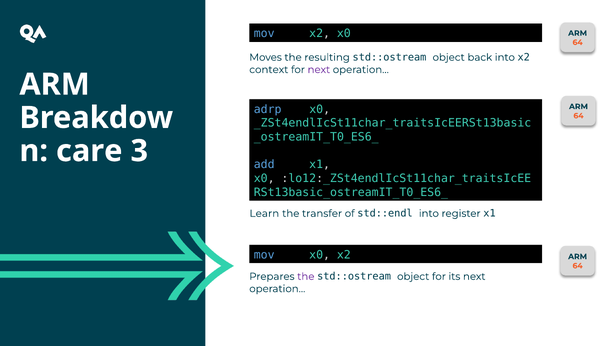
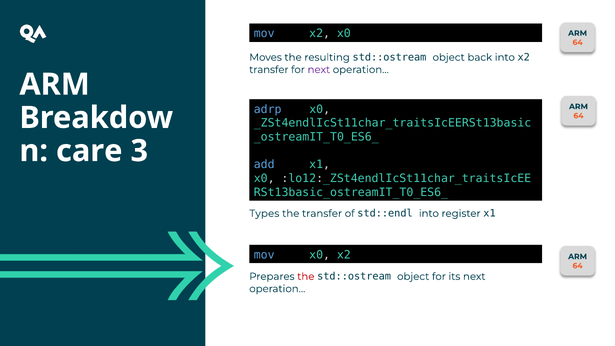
context at (269, 70): context -> transfer
Learn: Learn -> Types
the at (306, 276) colour: purple -> red
